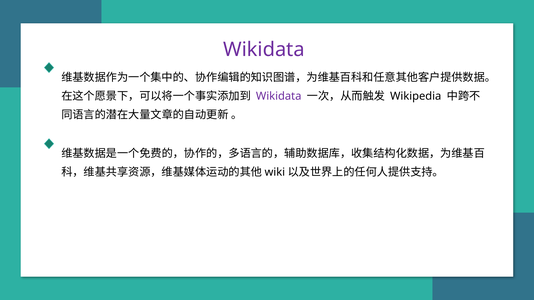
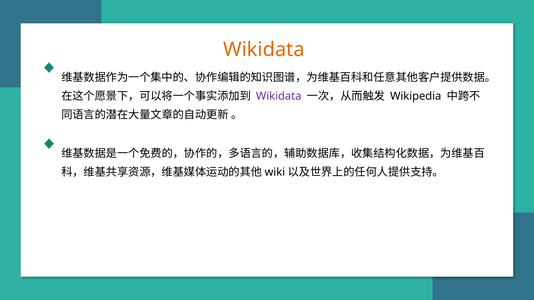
Wikidata at (264, 50) colour: purple -> orange
